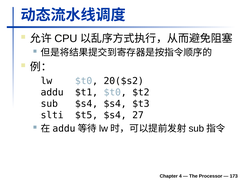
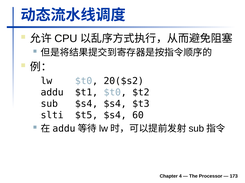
27: 27 -> 60
